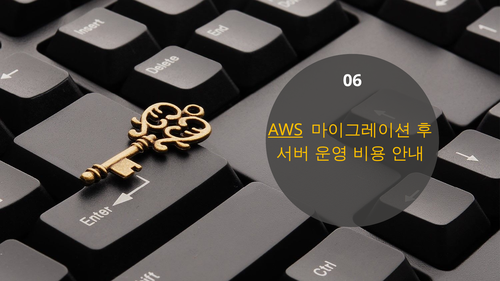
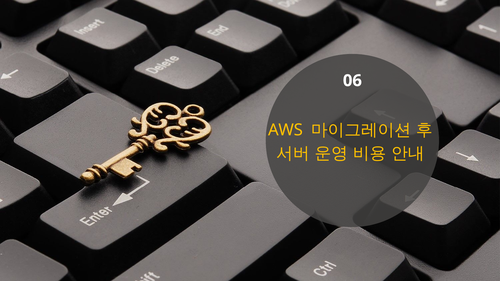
AWS underline: present -> none
